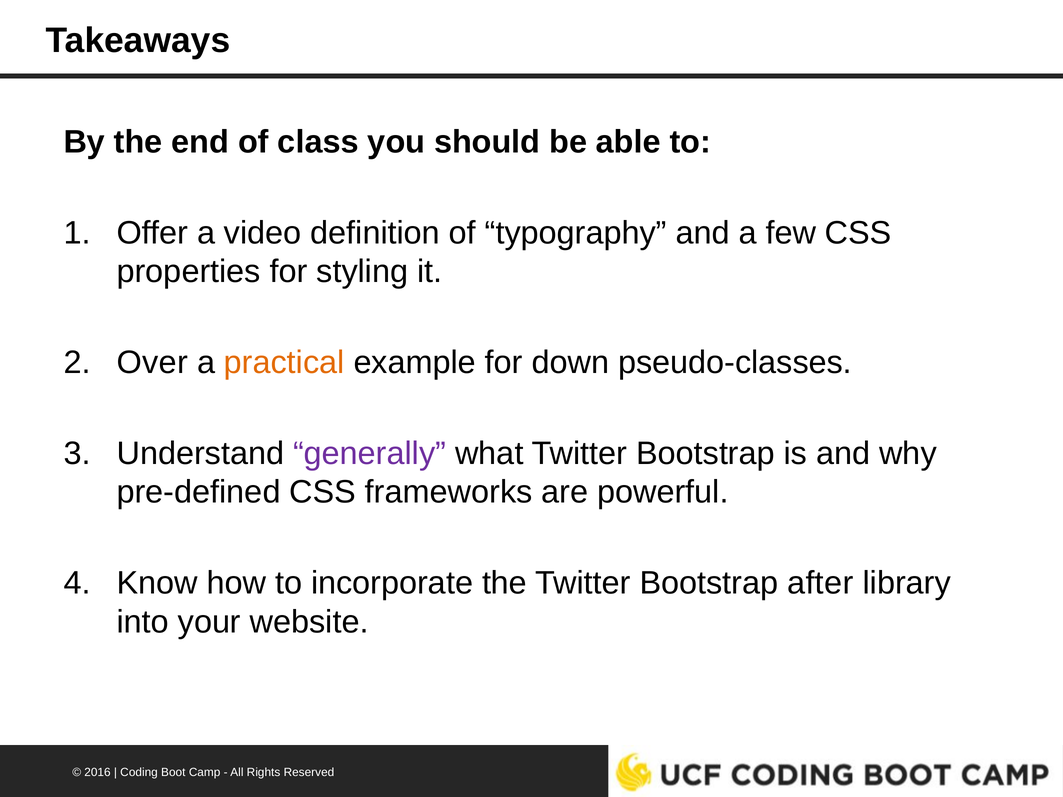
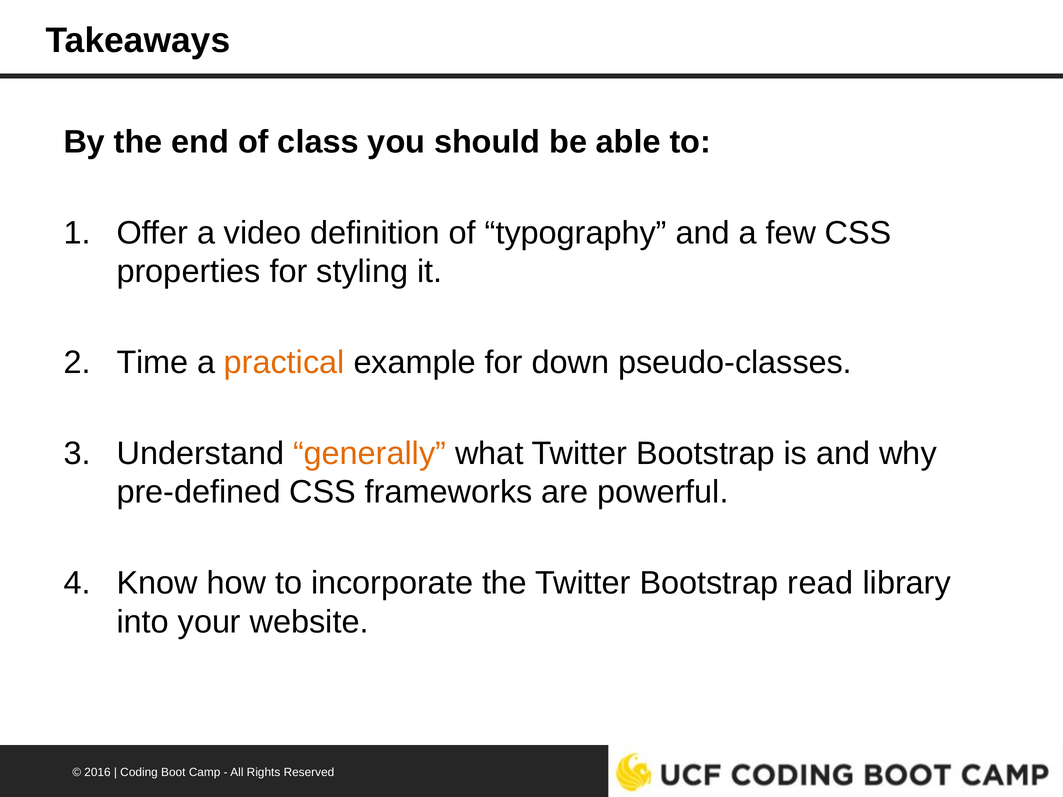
Over: Over -> Time
generally colour: purple -> orange
after: after -> read
